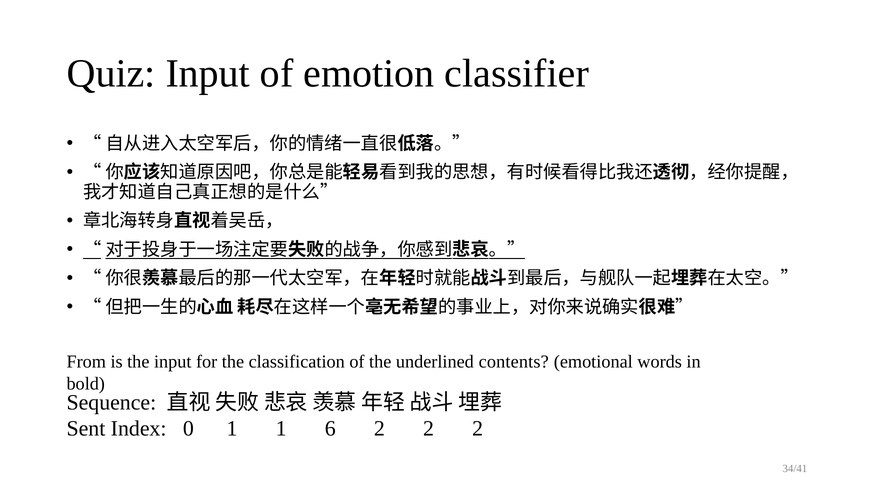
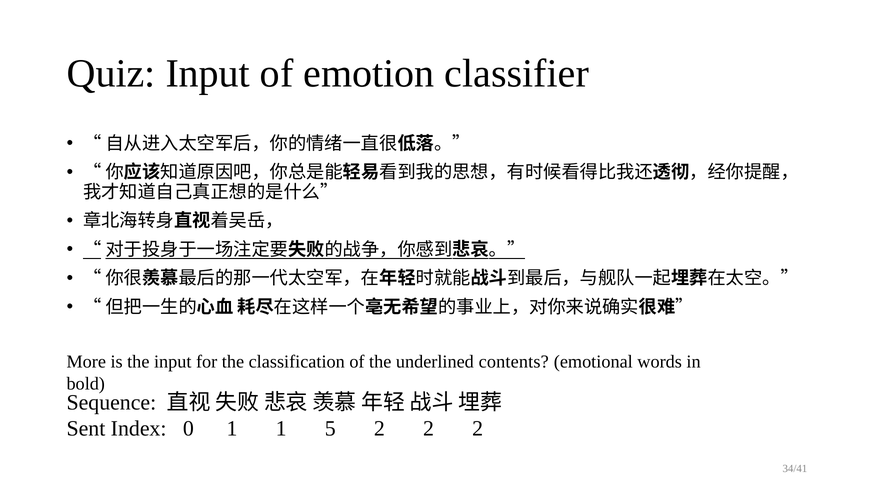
From: From -> More
6: 6 -> 5
